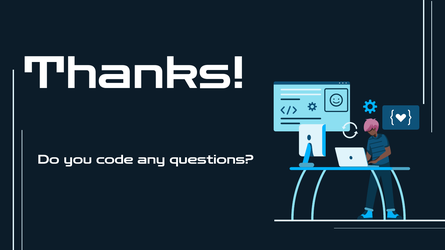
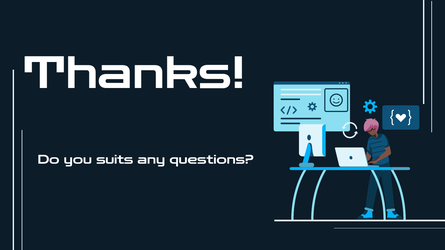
code: code -> suits
